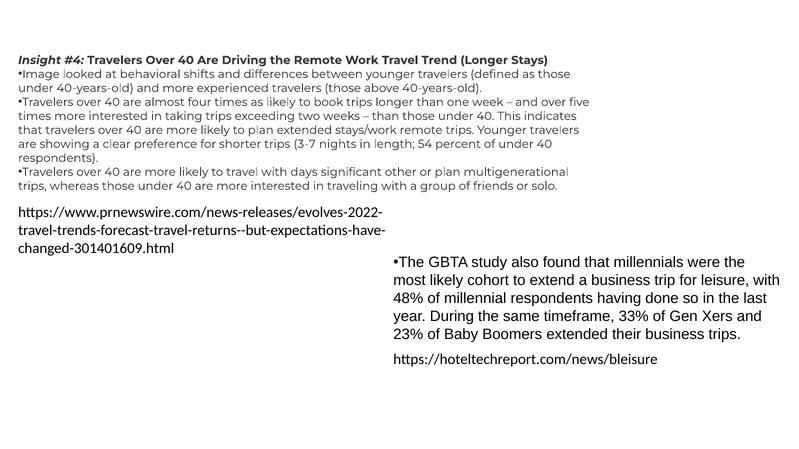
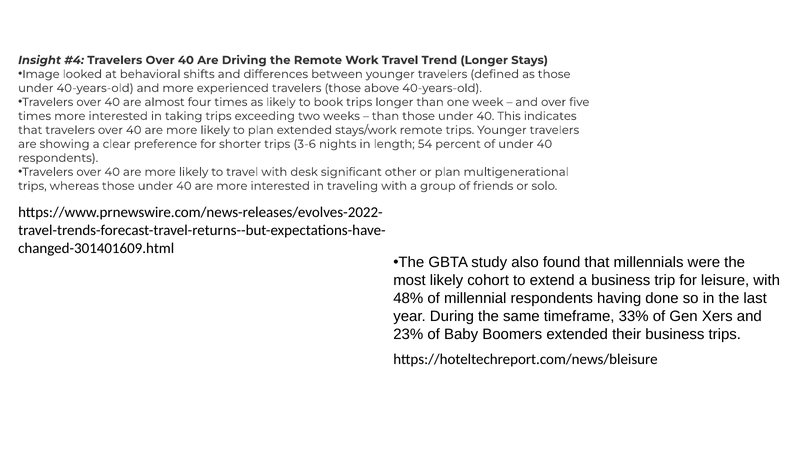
3-7: 3-7 -> 3-6
days: days -> desk
